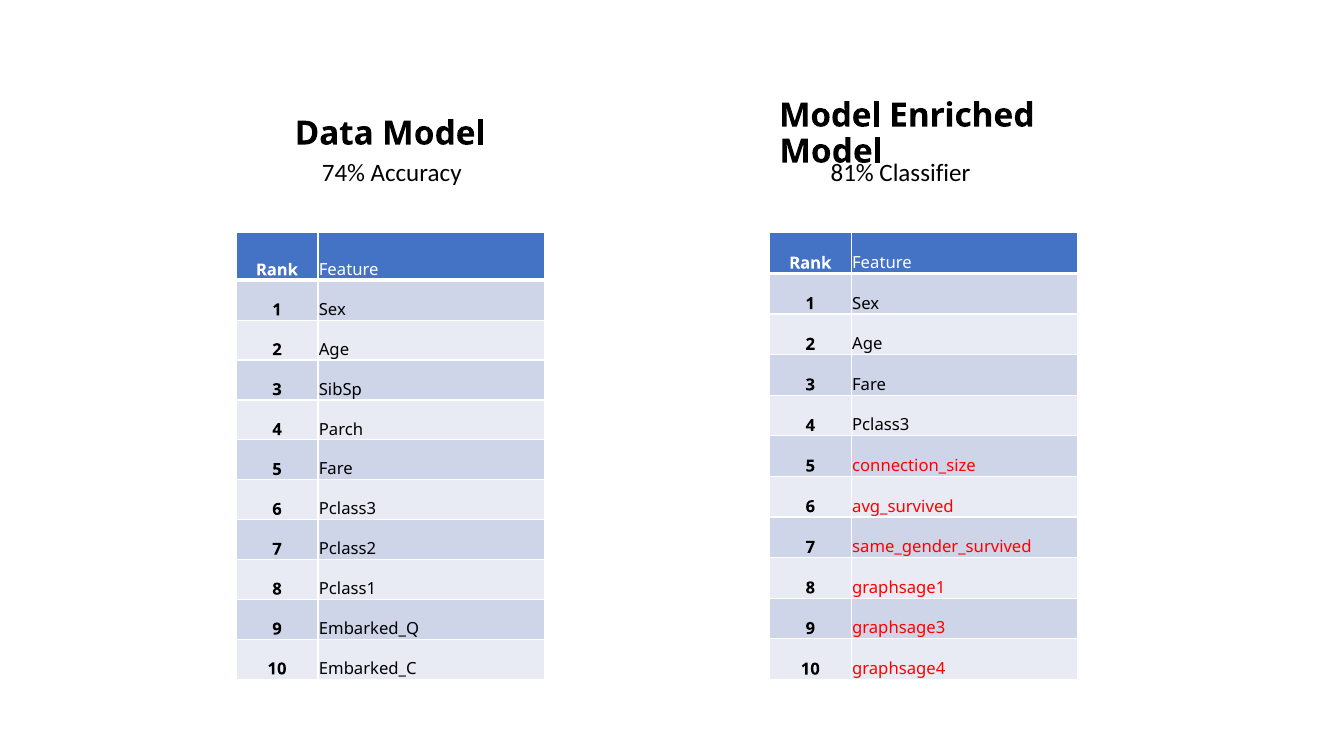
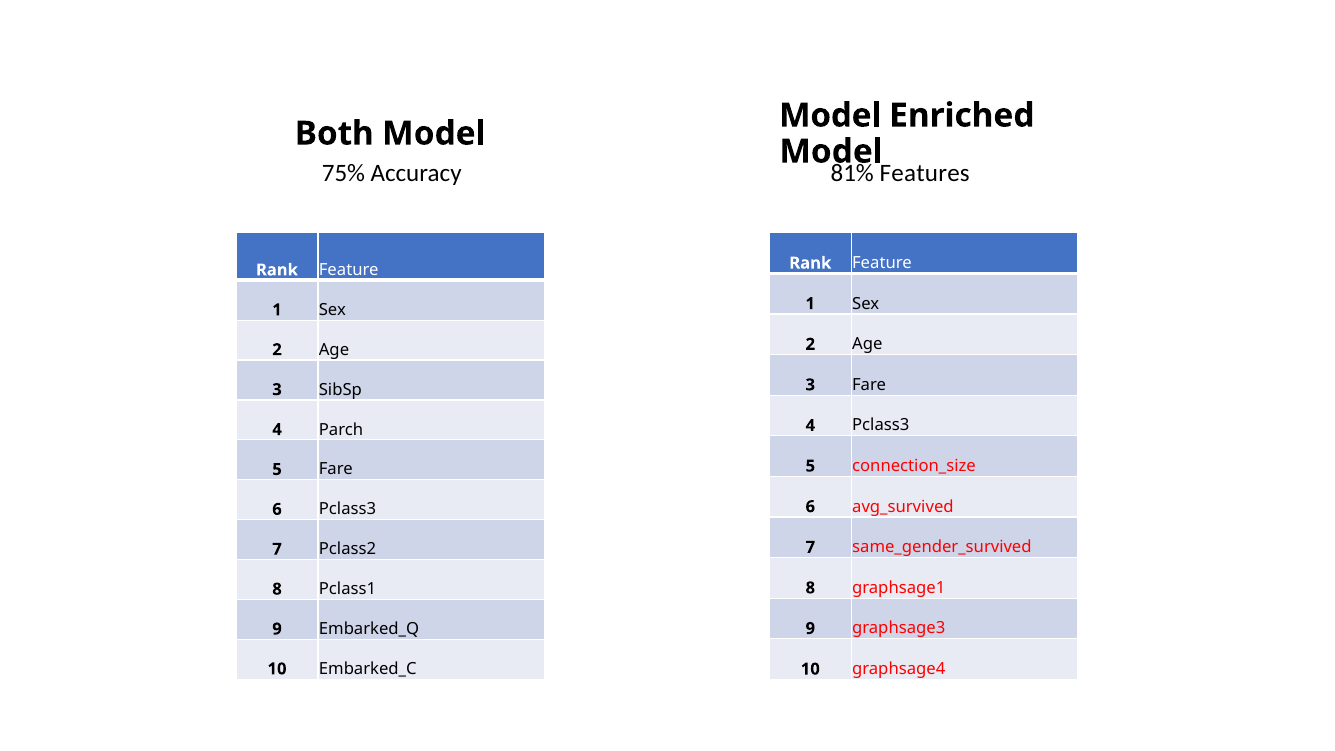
Data: Data -> Both
74%: 74% -> 75%
Classifier: Classifier -> Features
